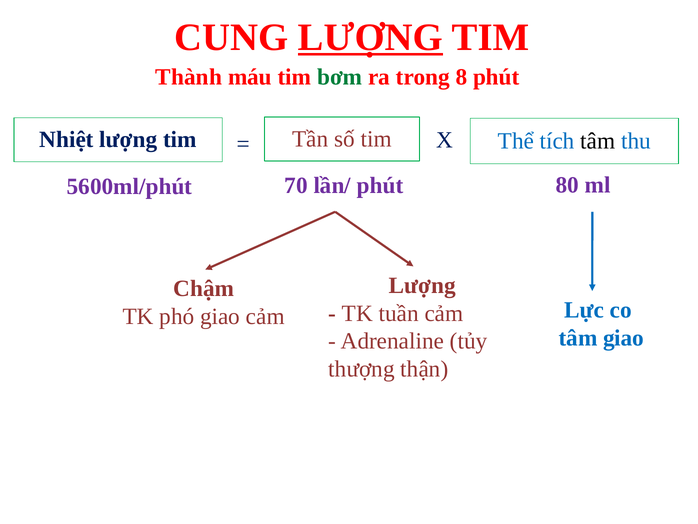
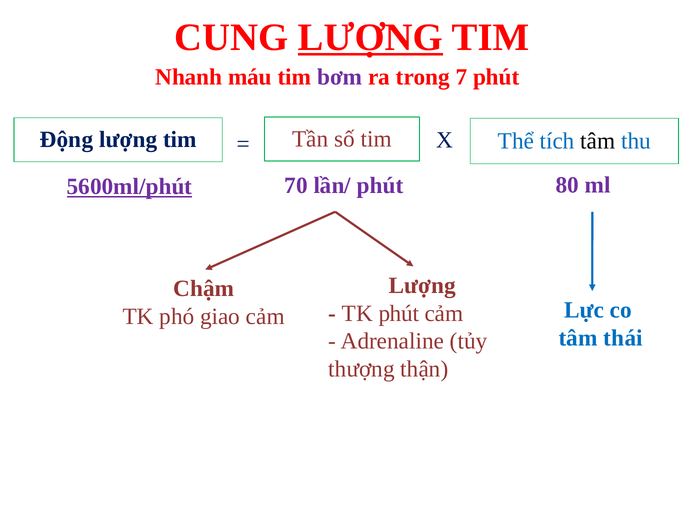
Thành: Thành -> Nhanh
bơm colour: green -> purple
8: 8 -> 7
Nhiệt: Nhiệt -> Động
5600ml/phút underline: none -> present
TK tuần: tuần -> phút
tâm giao: giao -> thái
